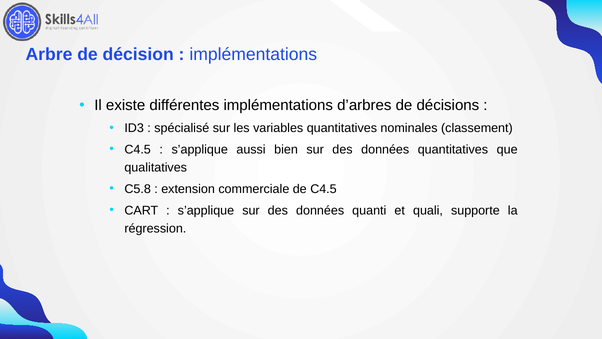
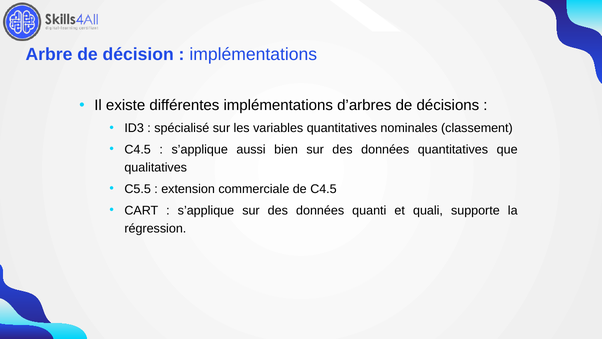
C5.8: C5.8 -> C5.5
